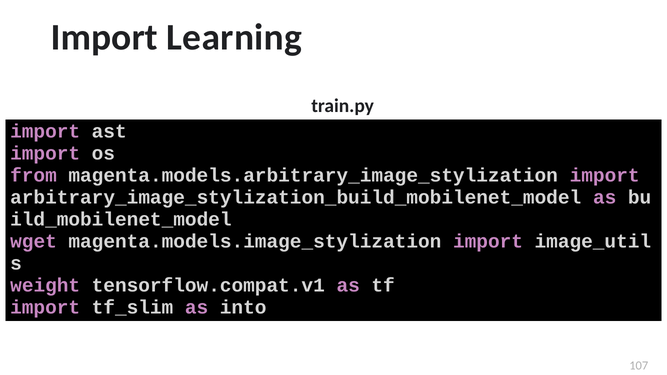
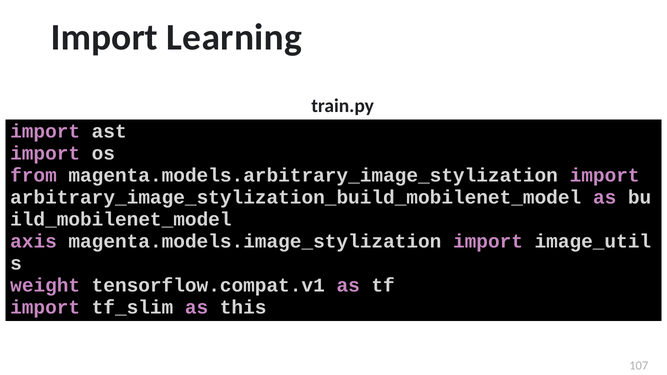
wget: wget -> axis
into: into -> this
